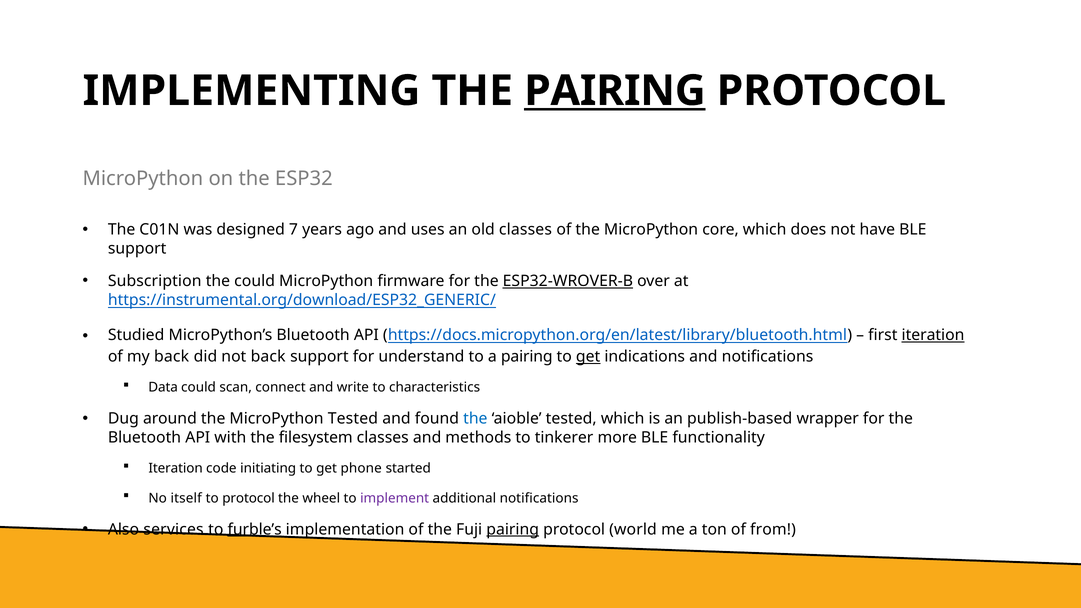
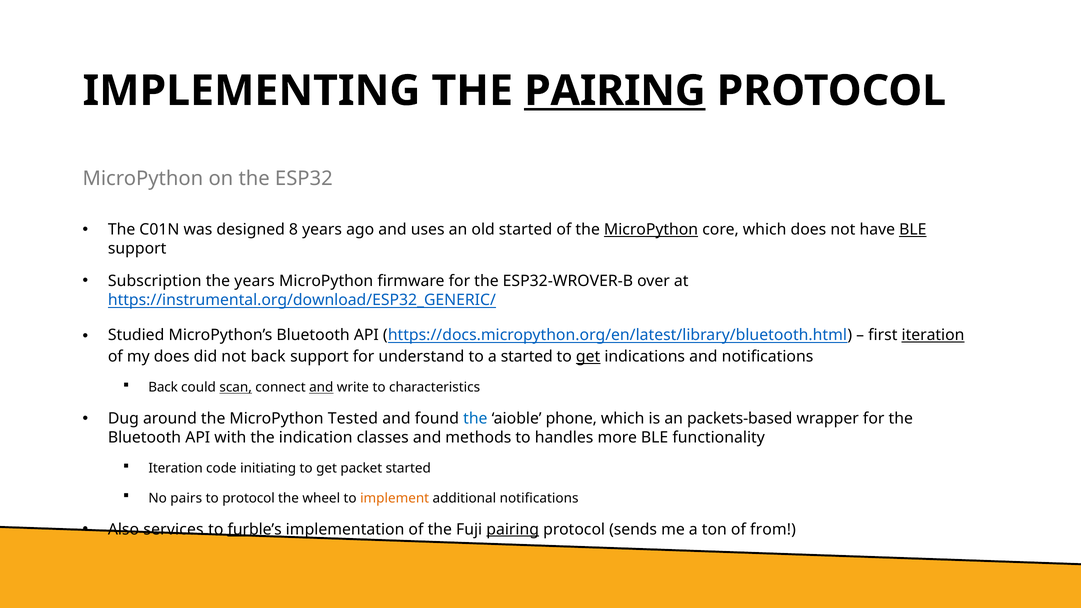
7: 7 -> 8
old classes: classes -> started
MicroPython at (651, 230) underline: none -> present
BLE at (913, 230) underline: none -> present
the could: could -> years
ESP32-WROVER-B underline: present -> none
my back: back -> does
a pairing: pairing -> started
Data at (163, 387): Data -> Back
scan underline: none -> present
and at (321, 387) underline: none -> present
aioble tested: tested -> phone
publish-based: publish-based -> packets-based
filesystem: filesystem -> indication
tinkerer: tinkerer -> handles
phone: phone -> packet
itself: itself -> pairs
implement colour: purple -> orange
world: world -> sends
